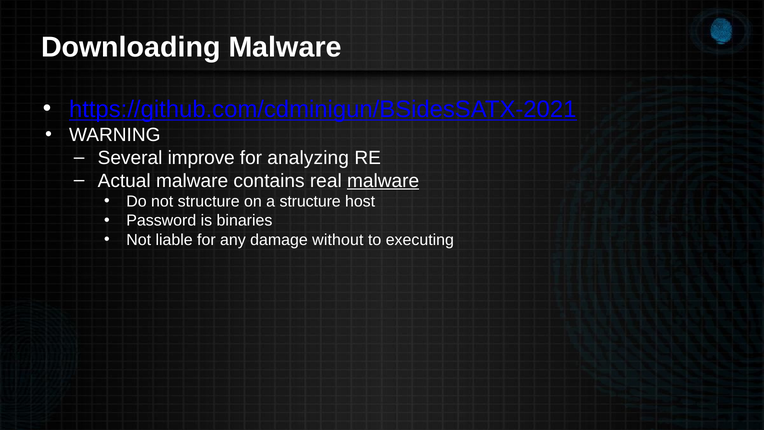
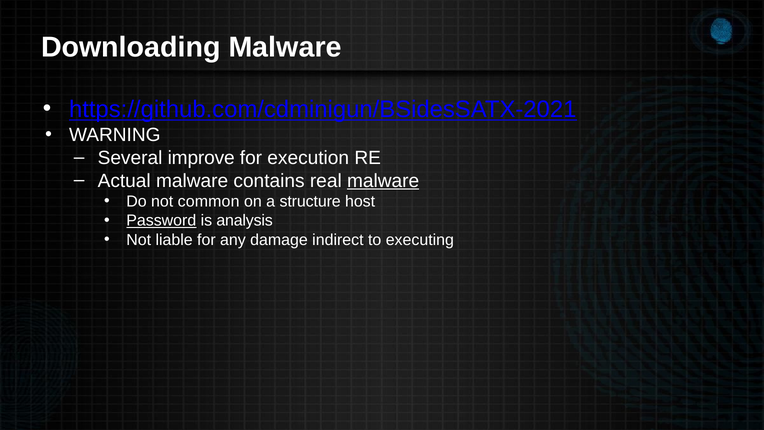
analyzing: analyzing -> execution
not structure: structure -> common
Password underline: none -> present
binaries: binaries -> analysis
without: without -> indirect
